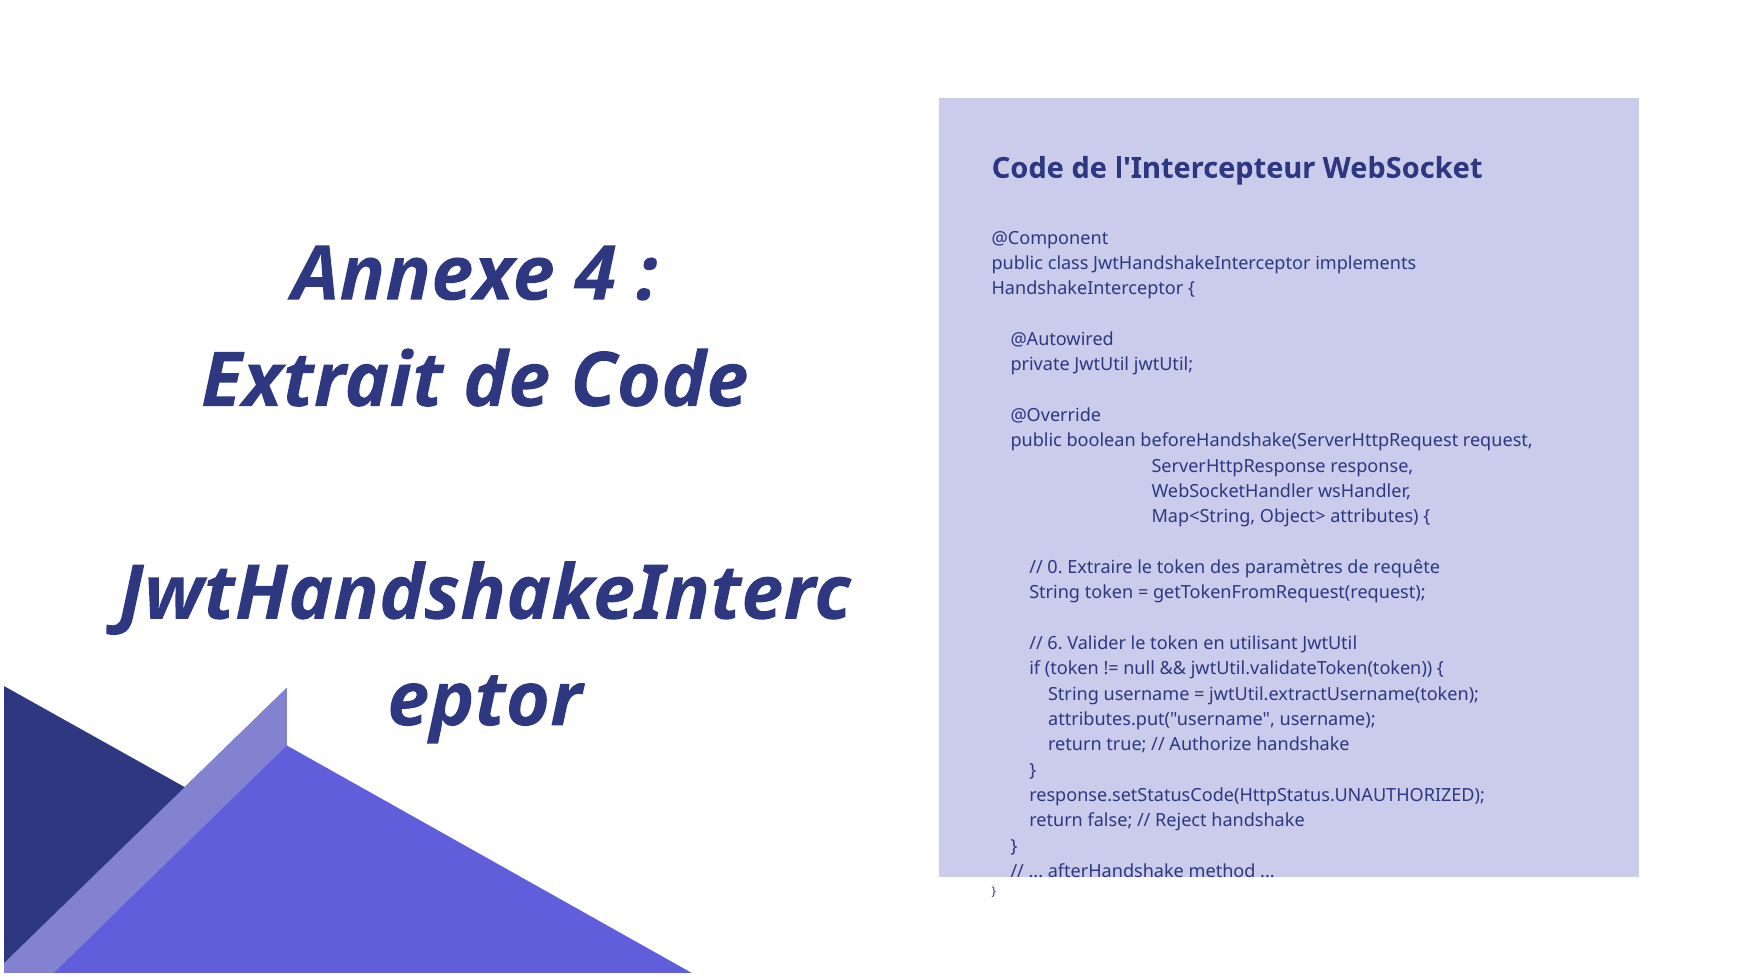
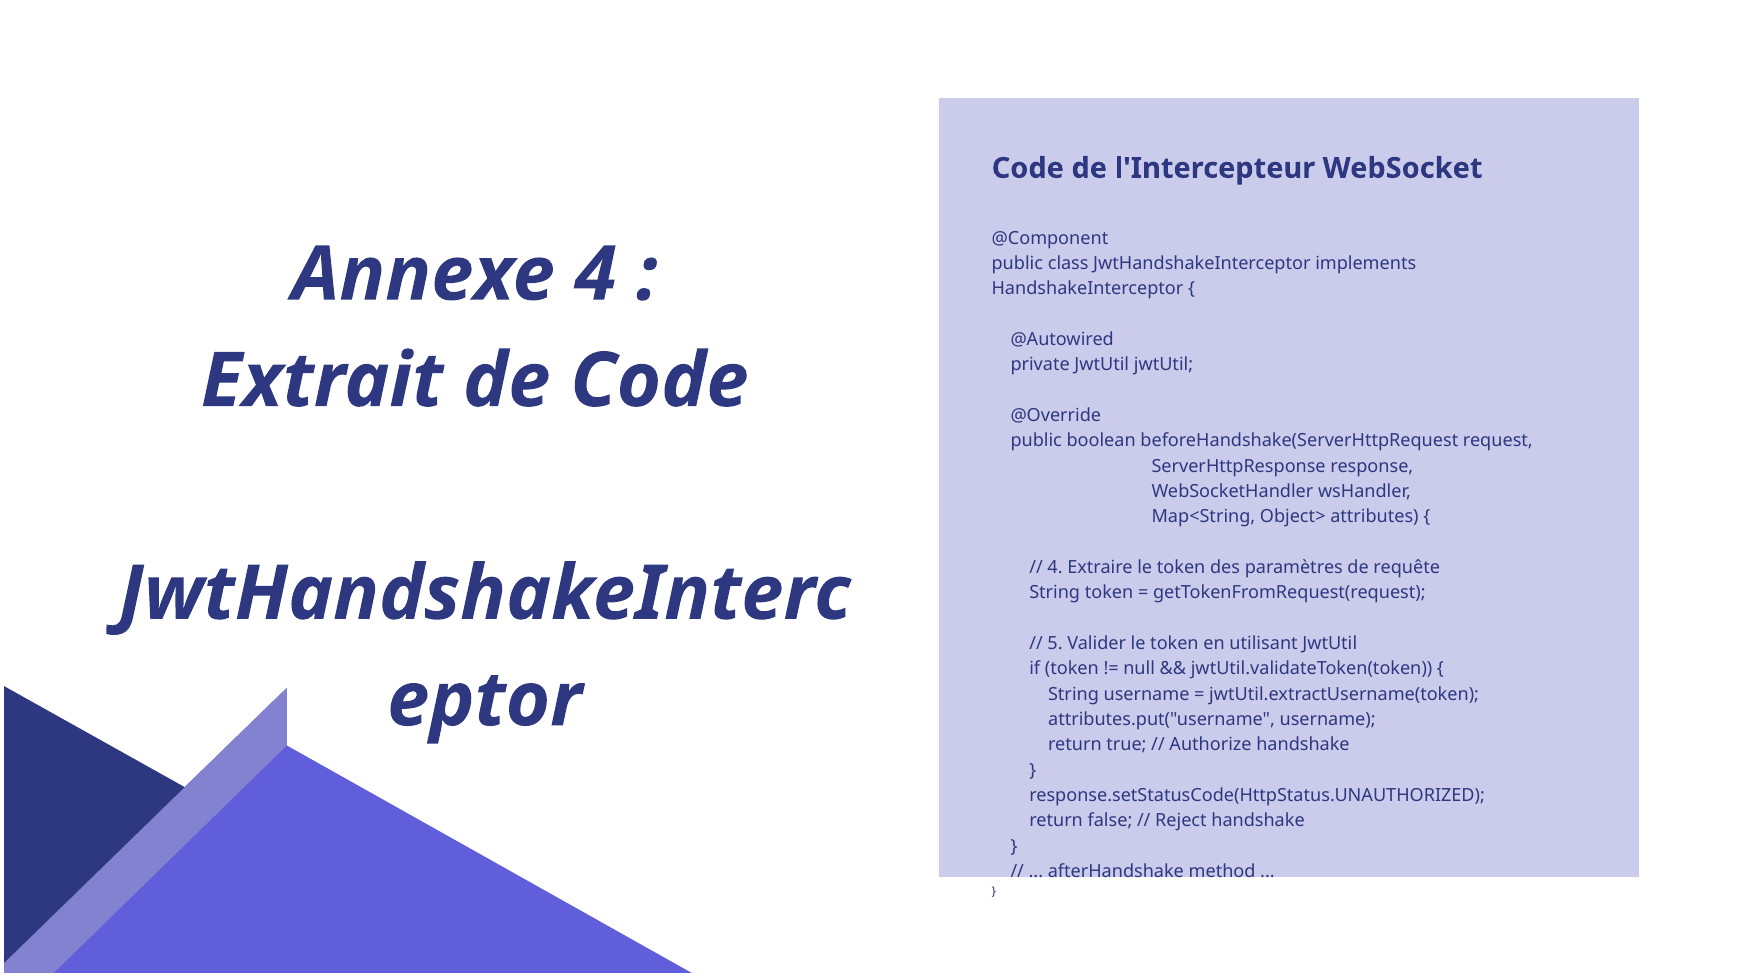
0 at (1055, 568): 0 -> 4
6: 6 -> 5
